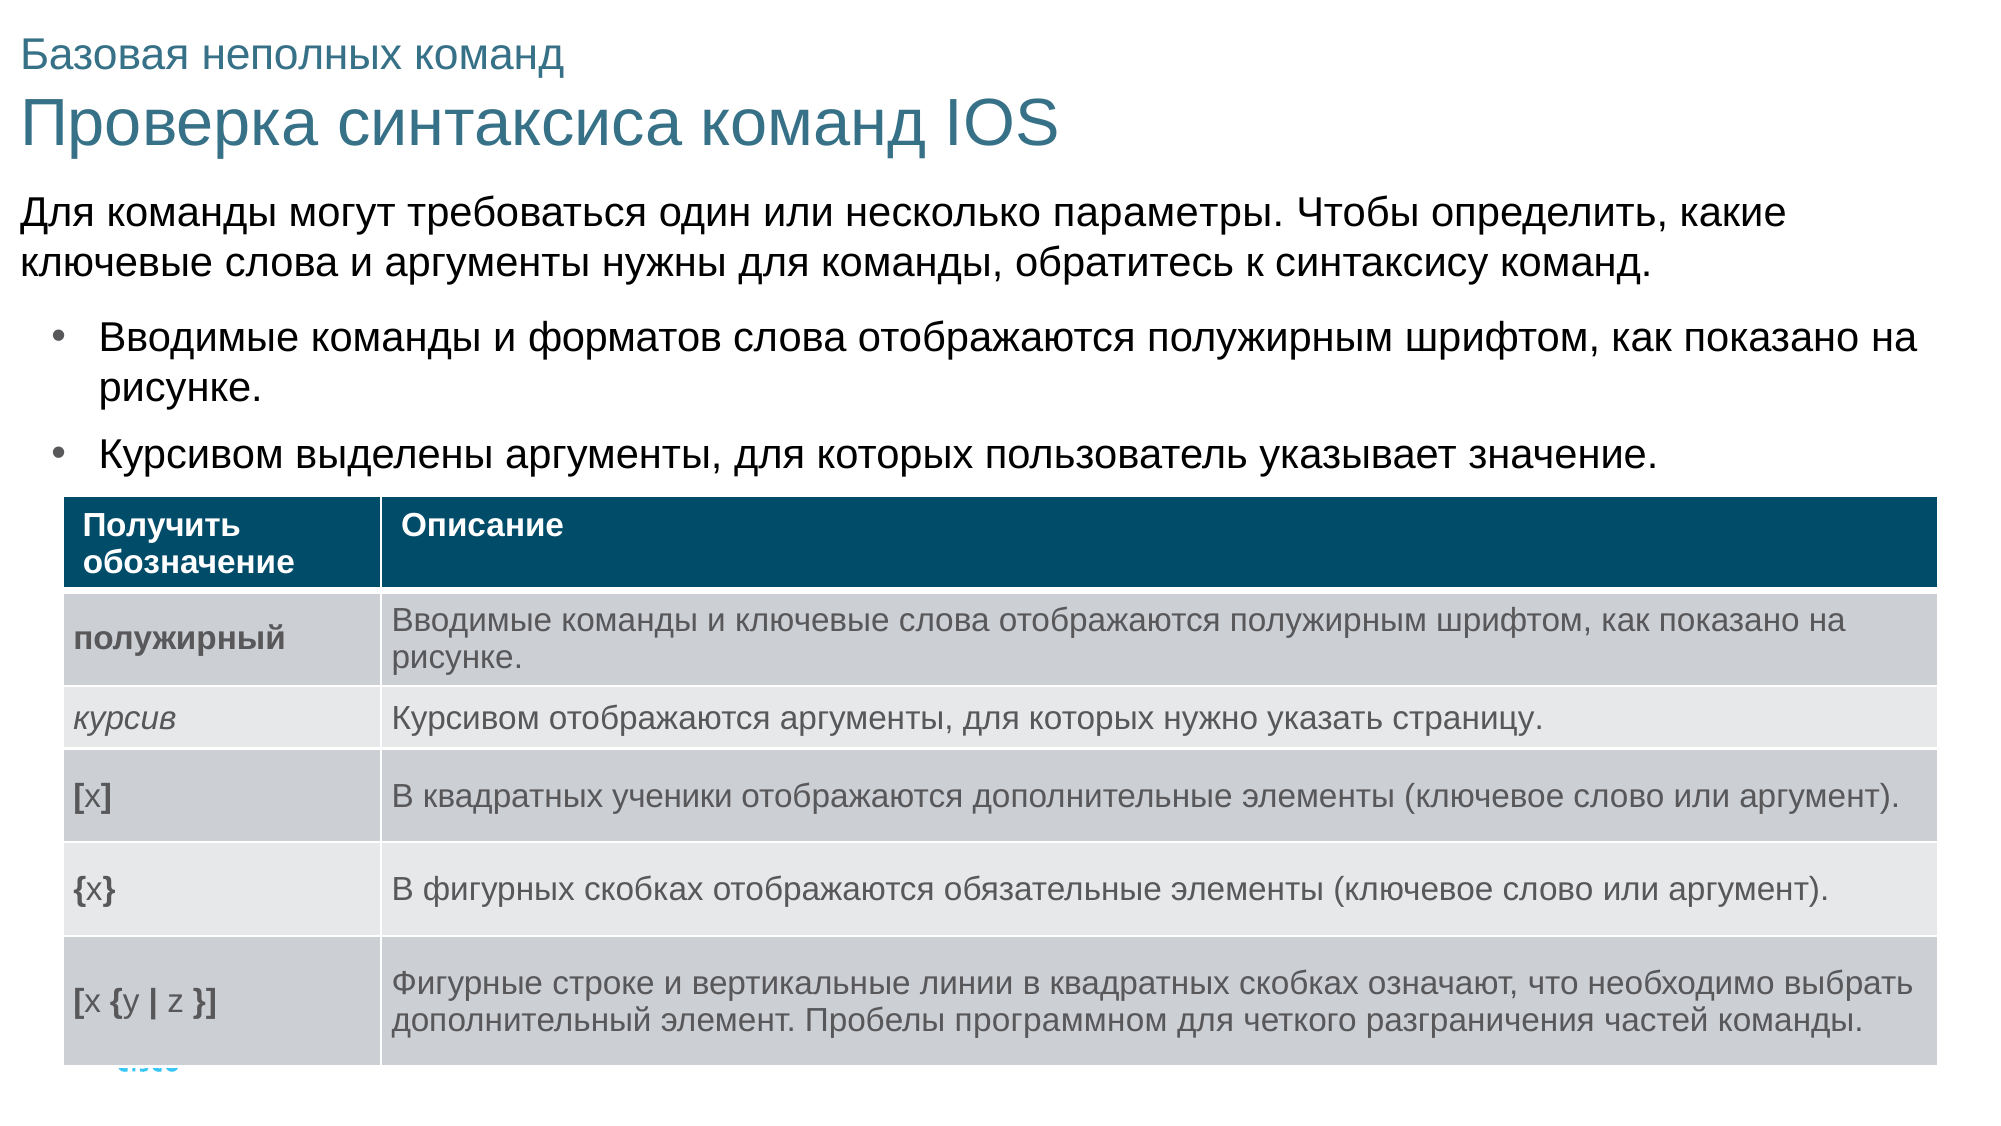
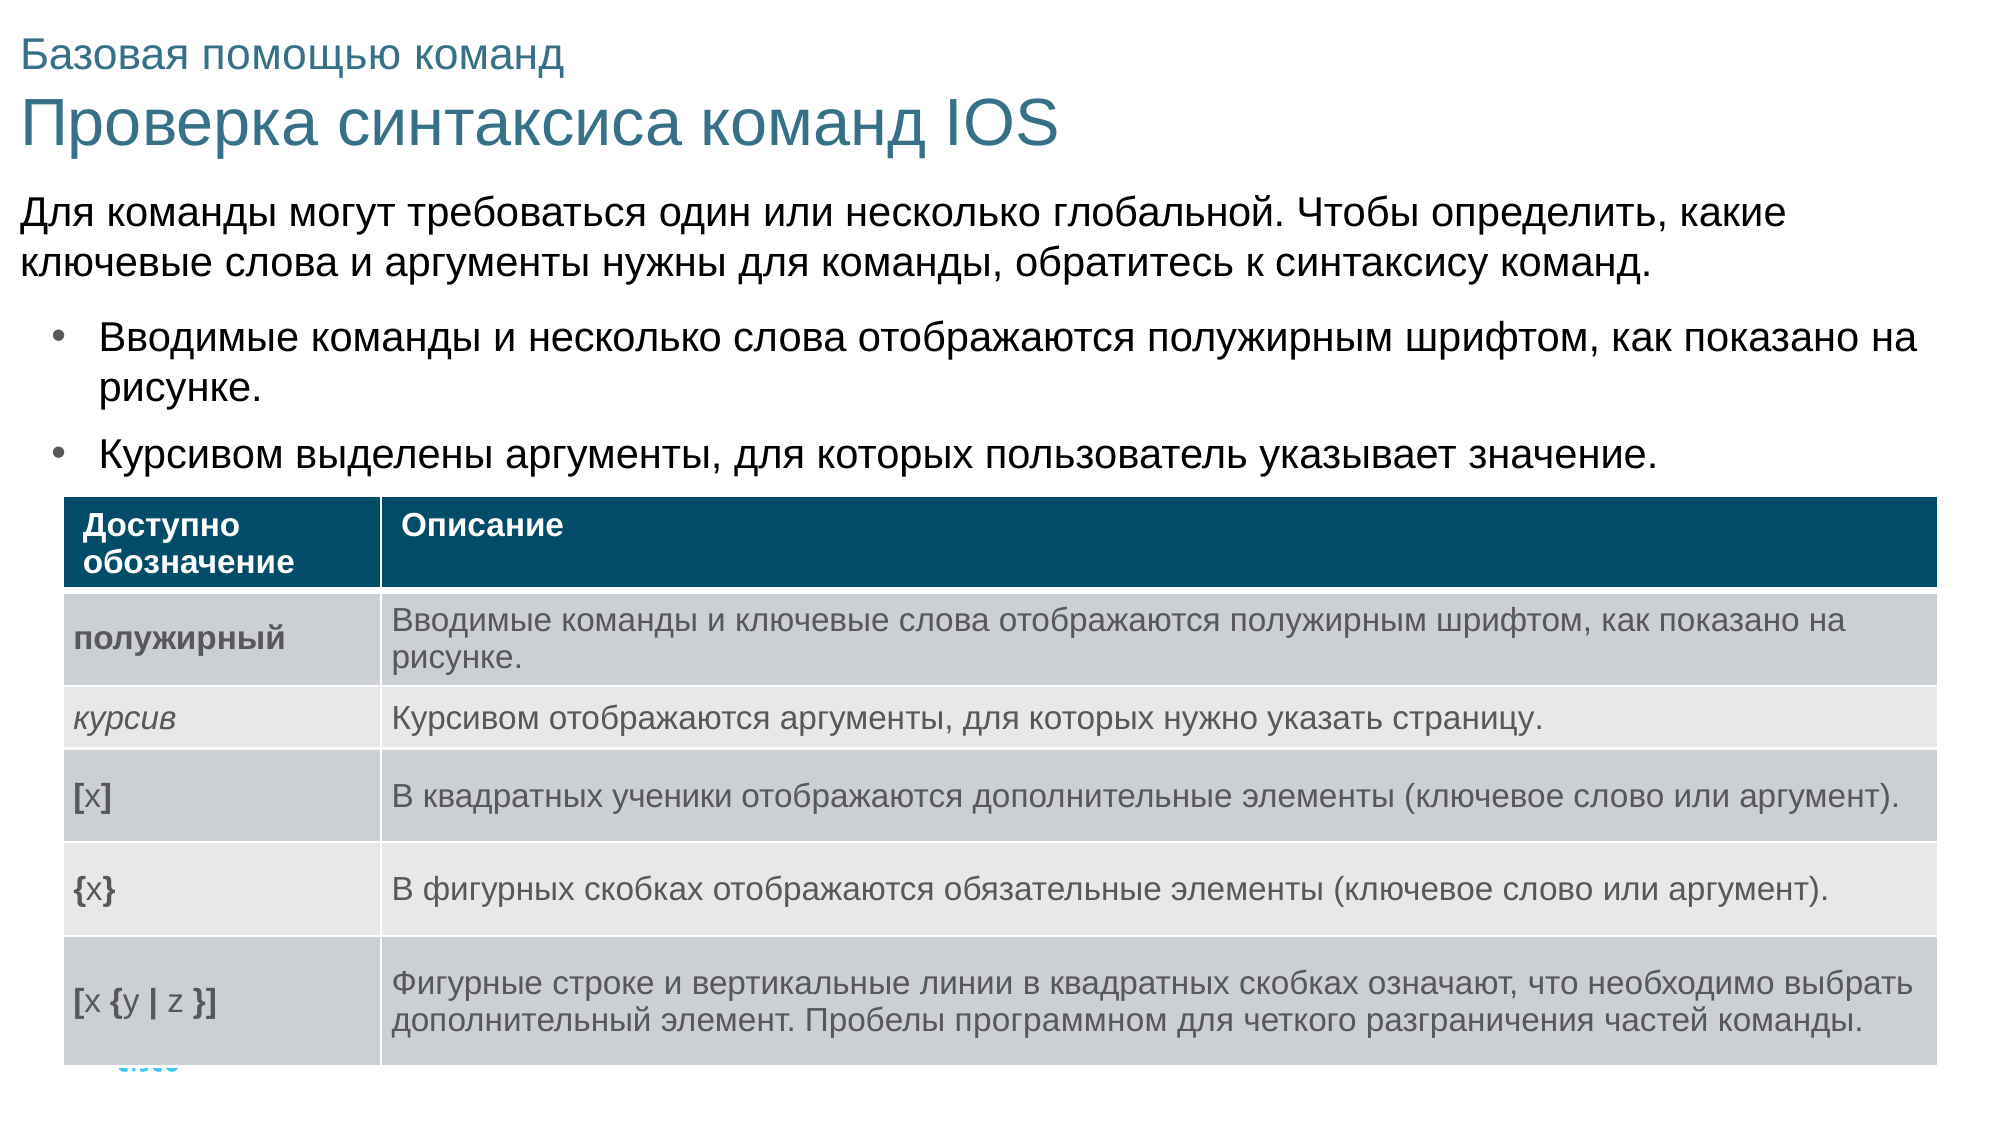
неполных: неполных -> помощью
параметры: параметры -> глобальной
и форматов: форматов -> несколько
Получить: Получить -> Доступно
